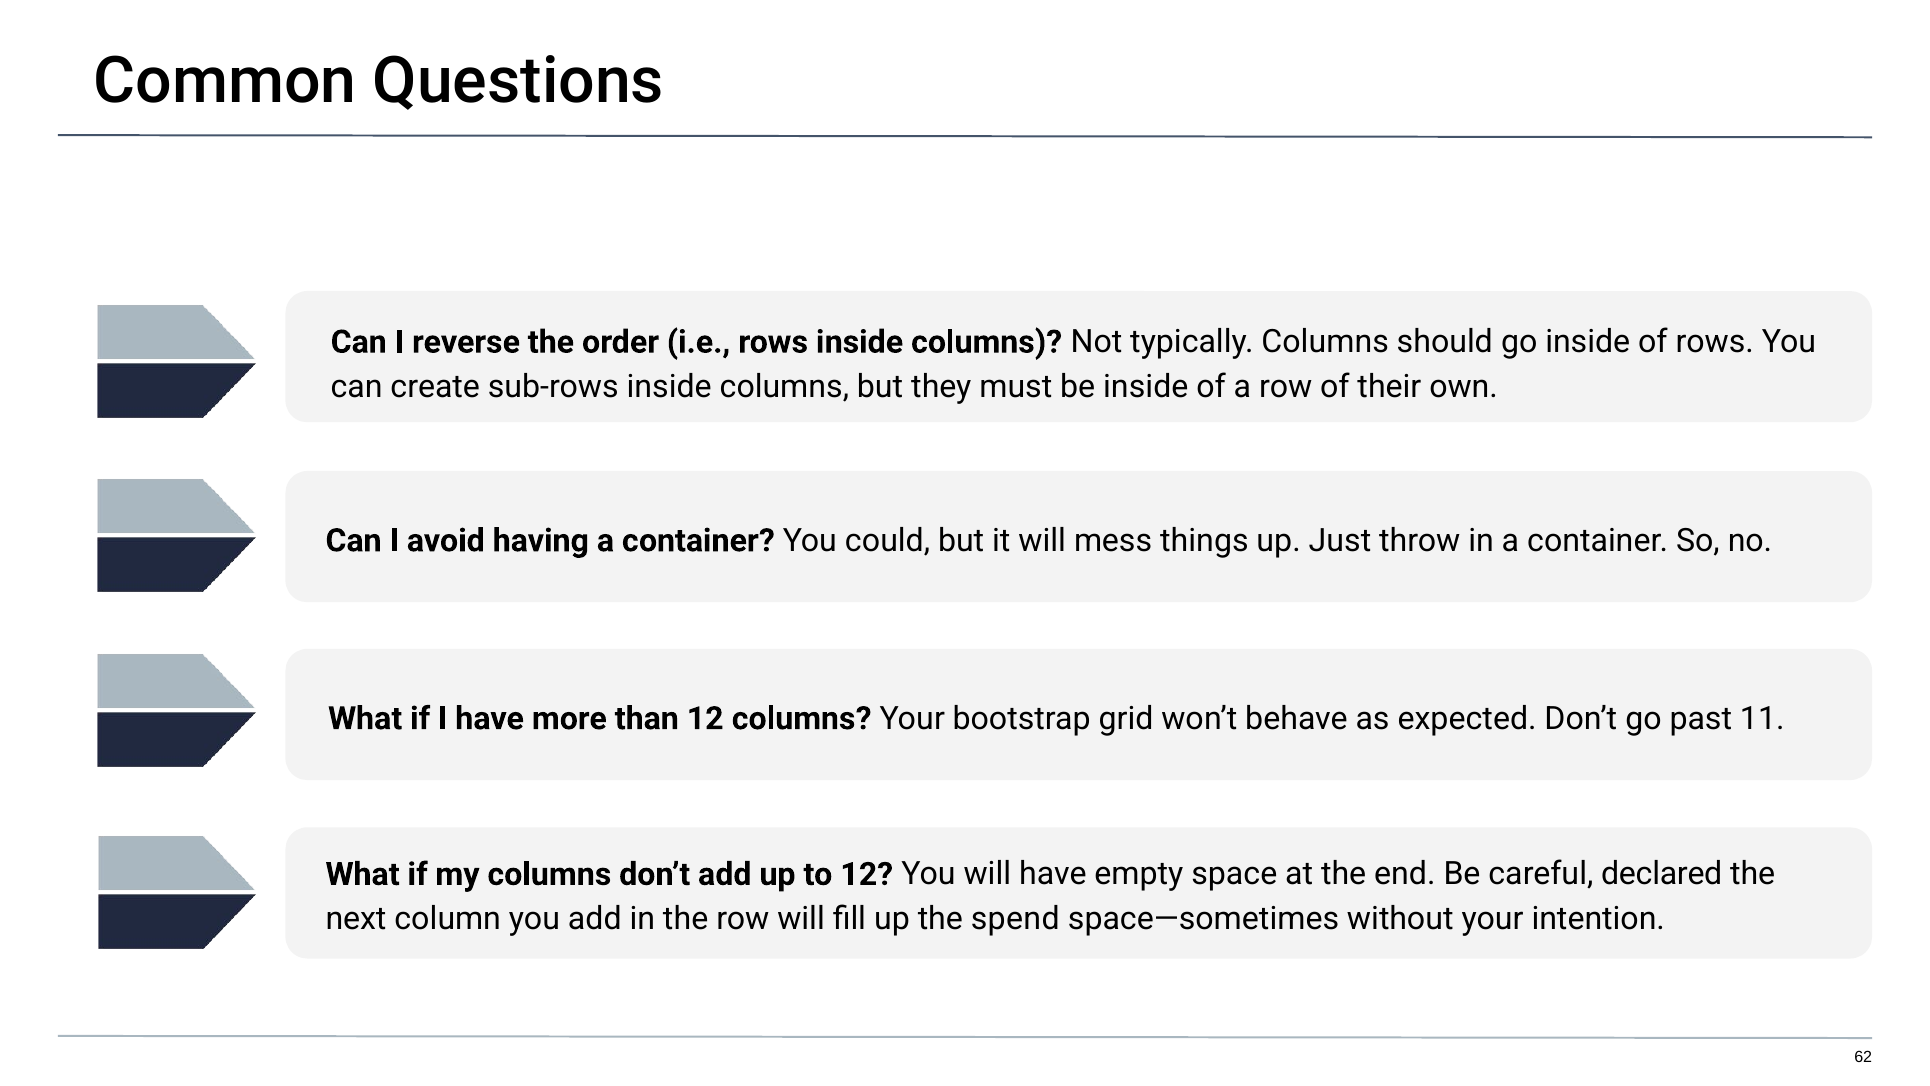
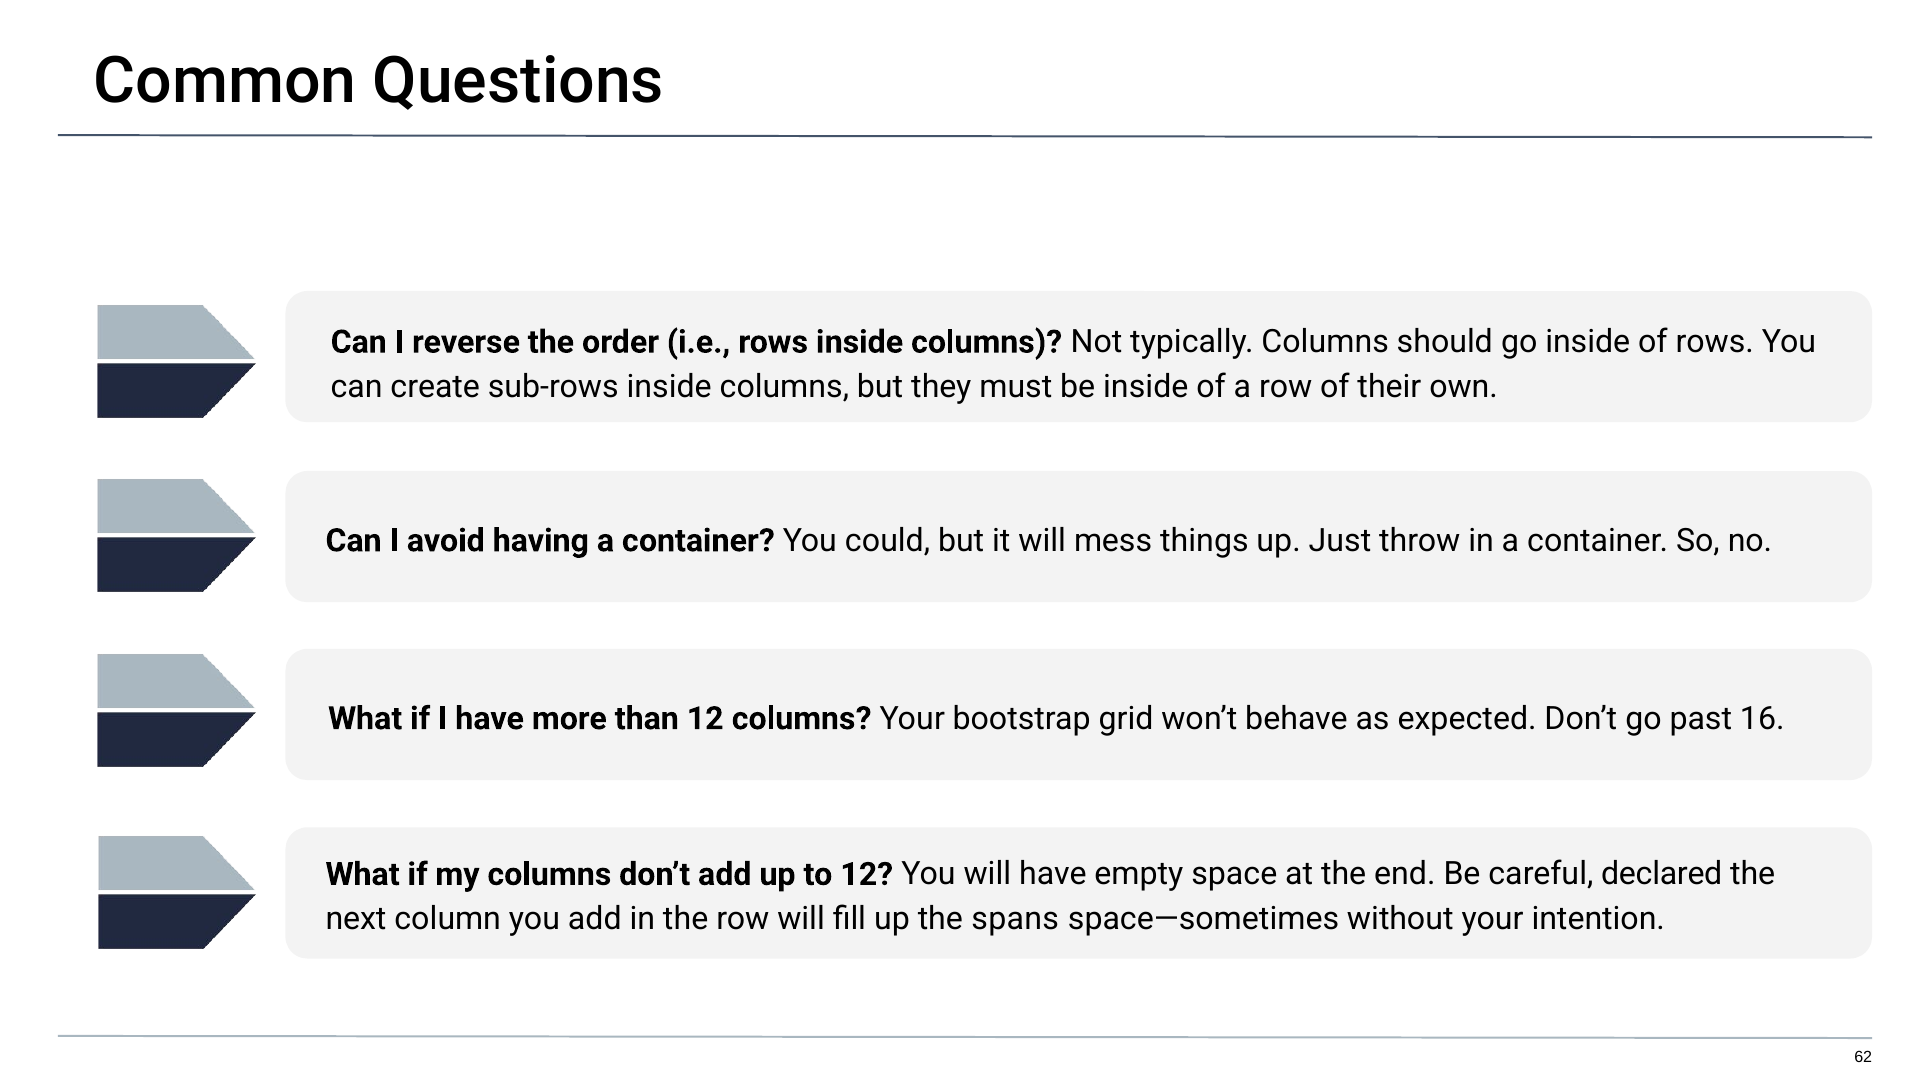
11: 11 -> 16
spend: spend -> spans
